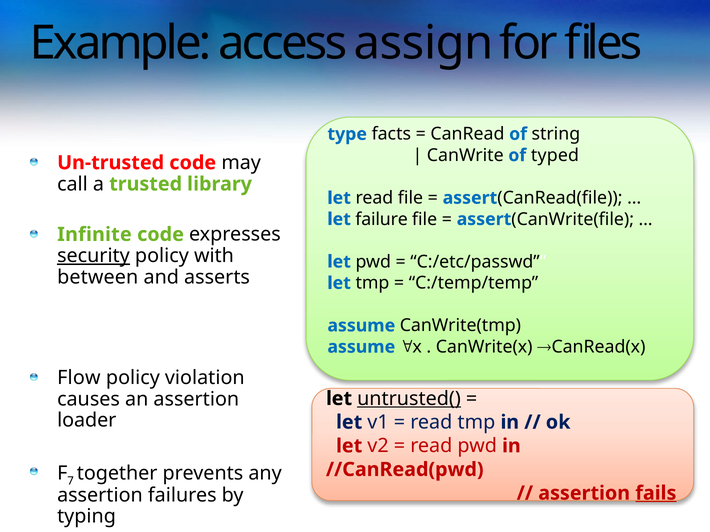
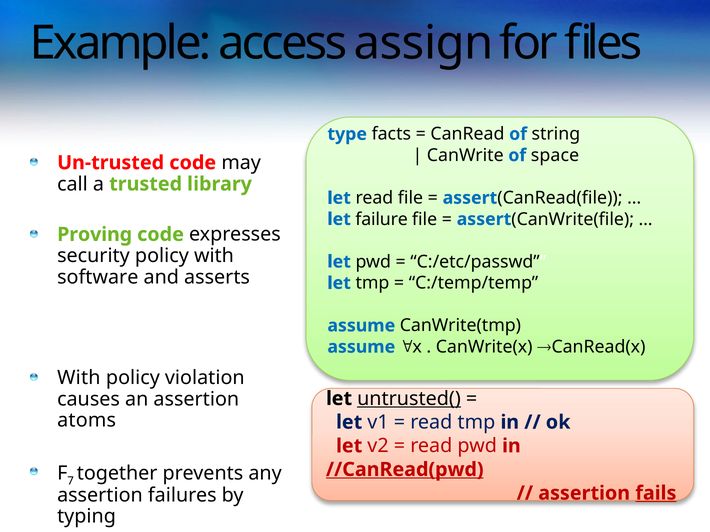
typed: typed -> space
Infinite: Infinite -> Proving
security underline: present -> none
between: between -> software
Flow at (79, 378): Flow -> With
loader: loader -> atoms
//CanRead(pwd underline: none -> present
